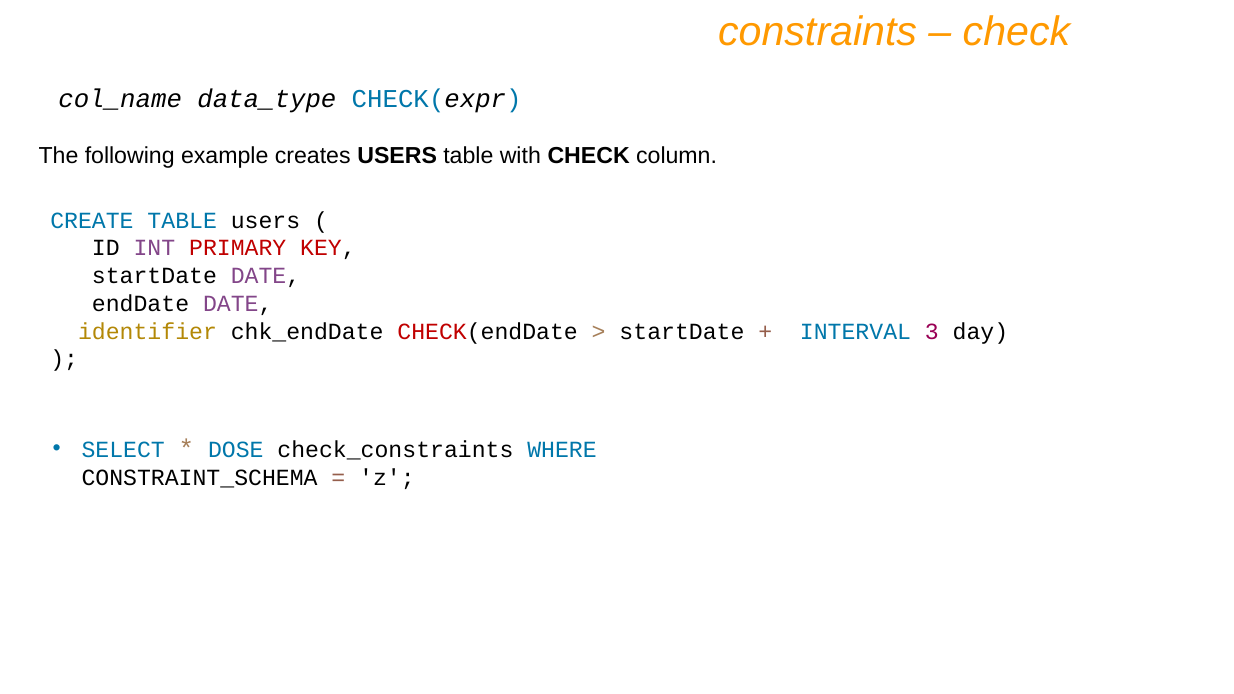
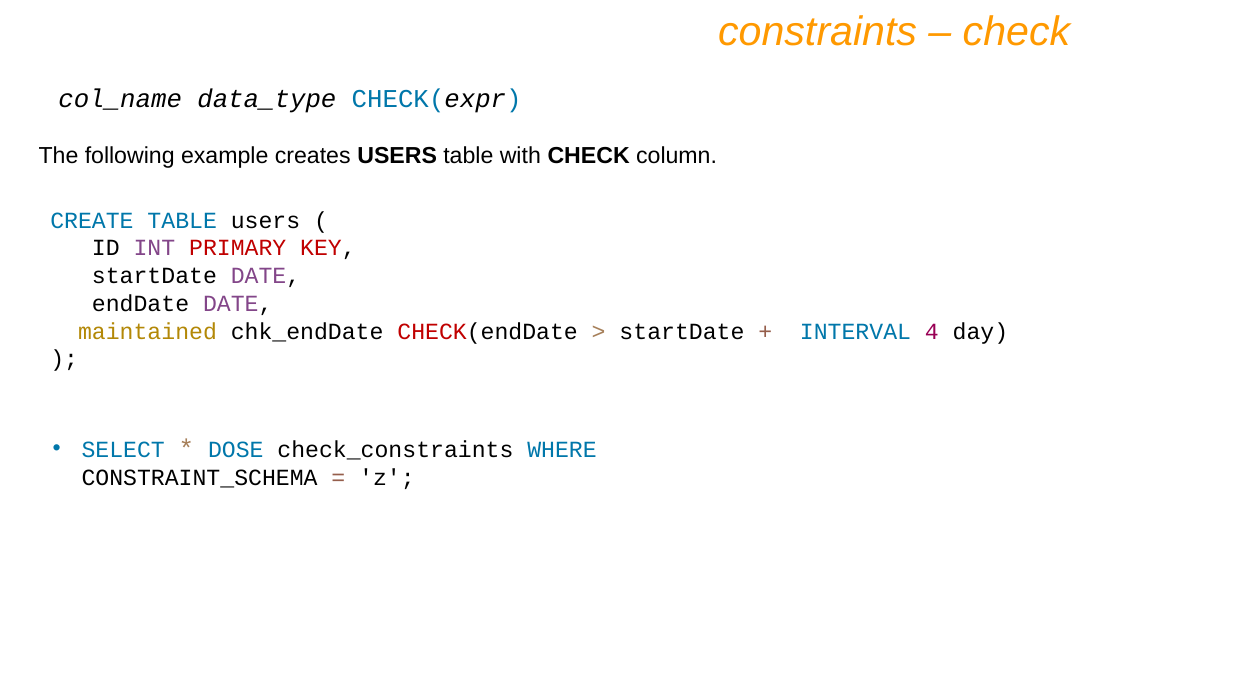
identifier: identifier -> maintained
3: 3 -> 4
